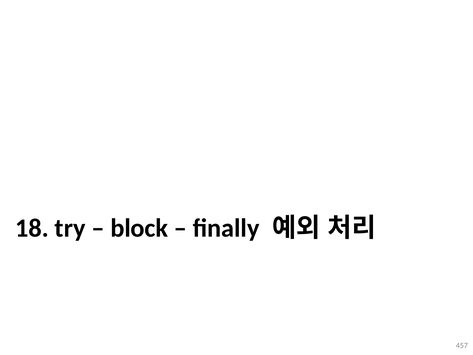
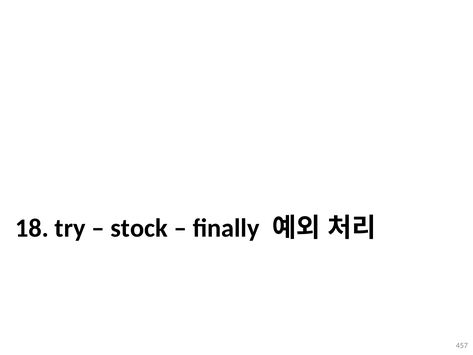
block: block -> stock
